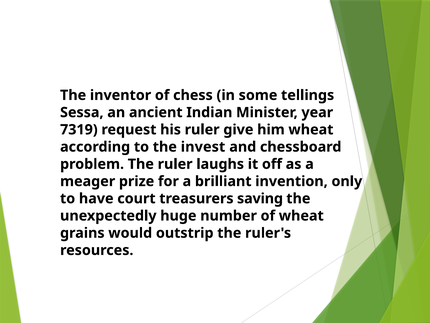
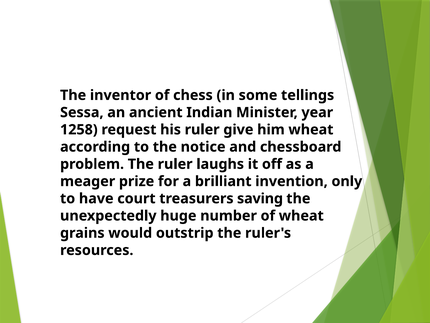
7319: 7319 -> 1258
invest: invest -> notice
